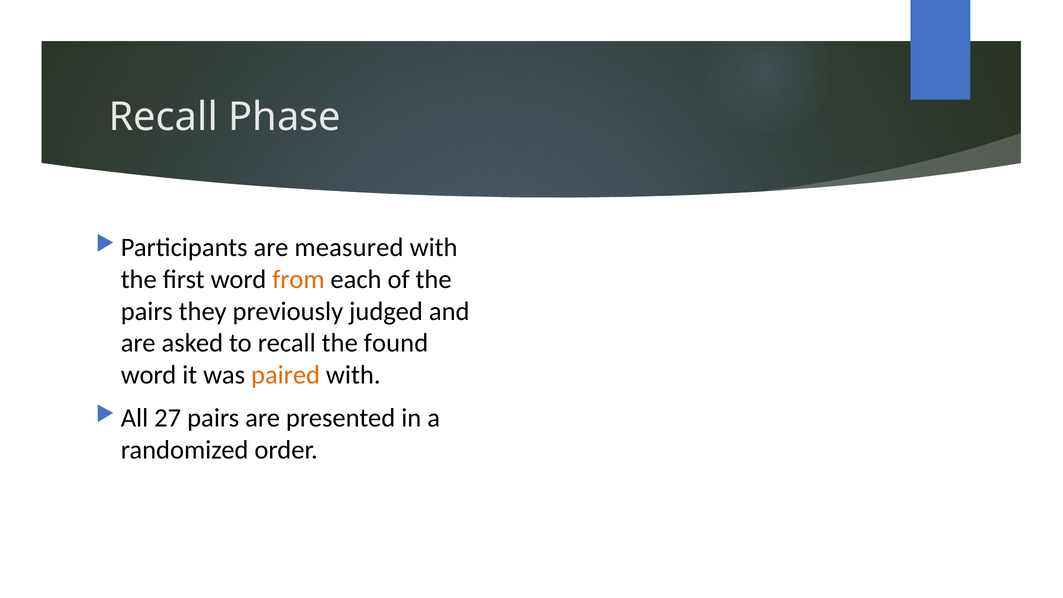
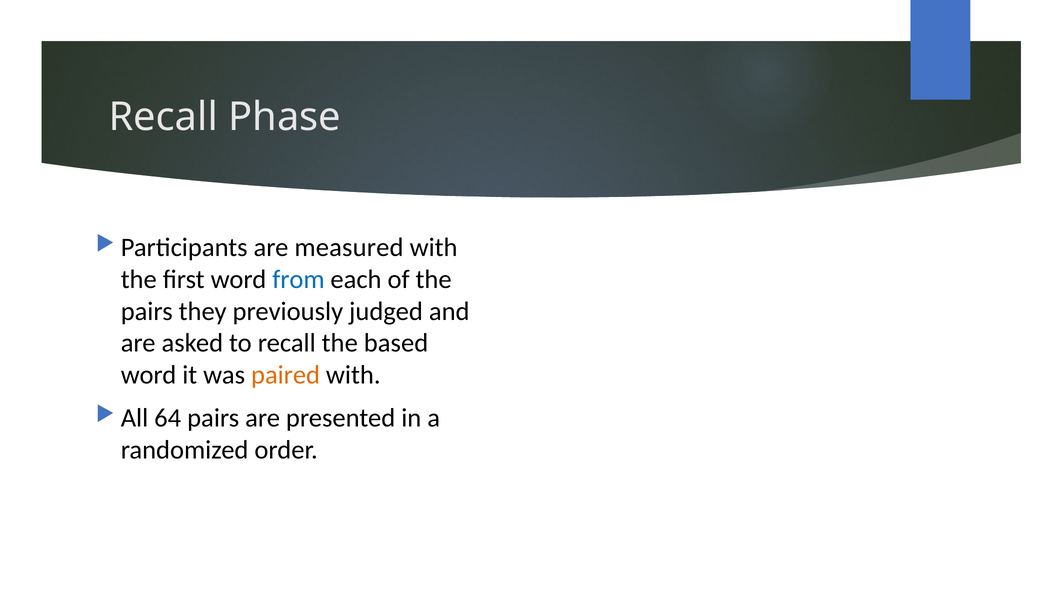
from colour: orange -> blue
found: found -> based
27: 27 -> 64
